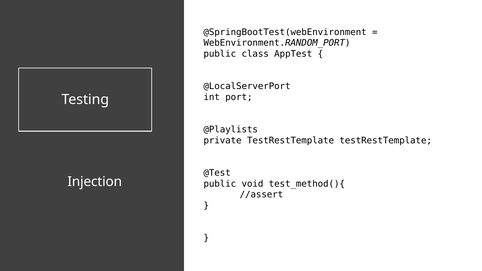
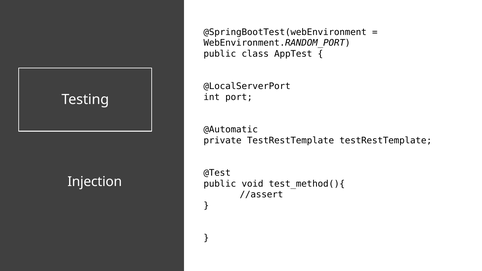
@Playlists: @Playlists -> @Automatic
